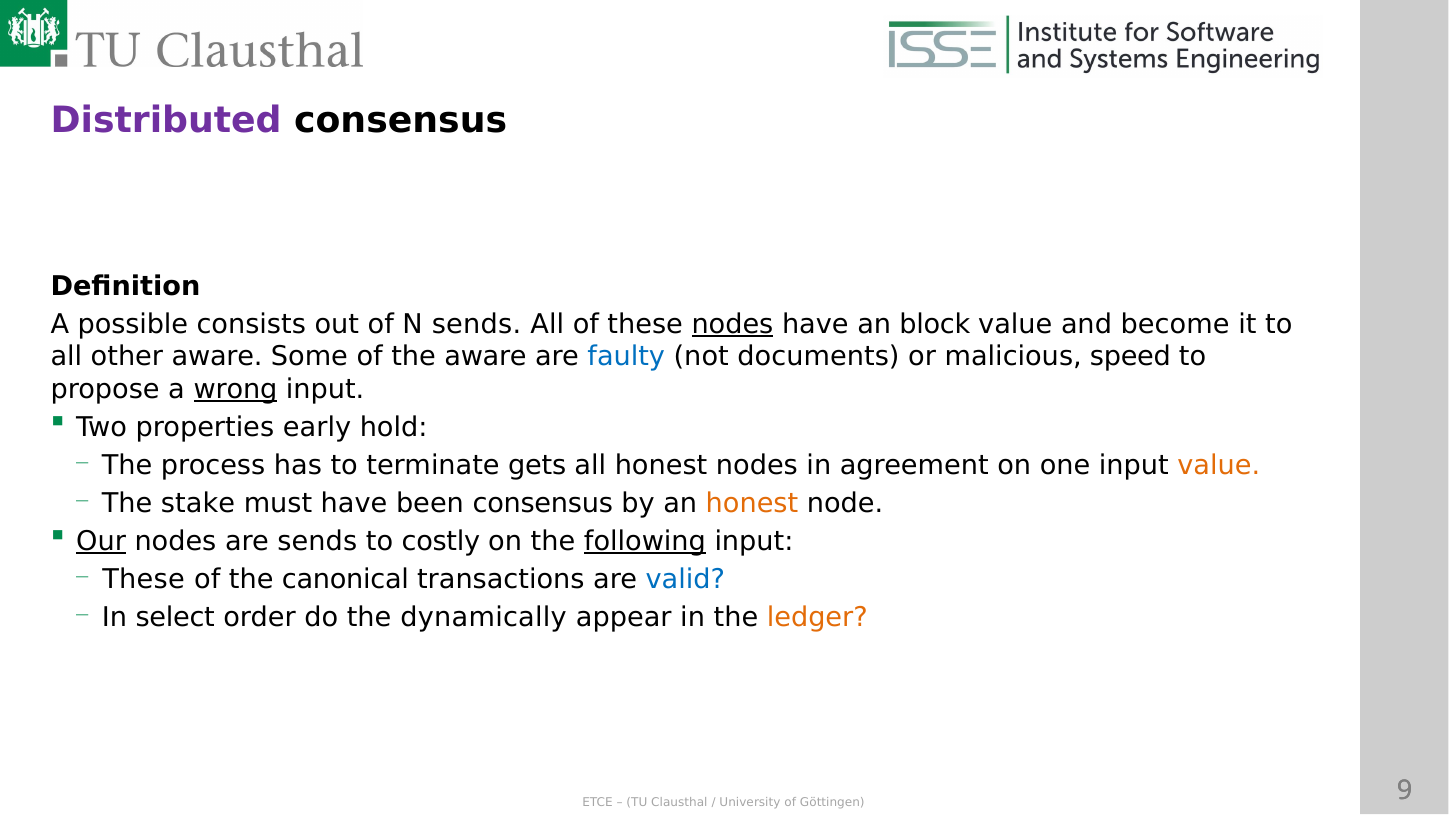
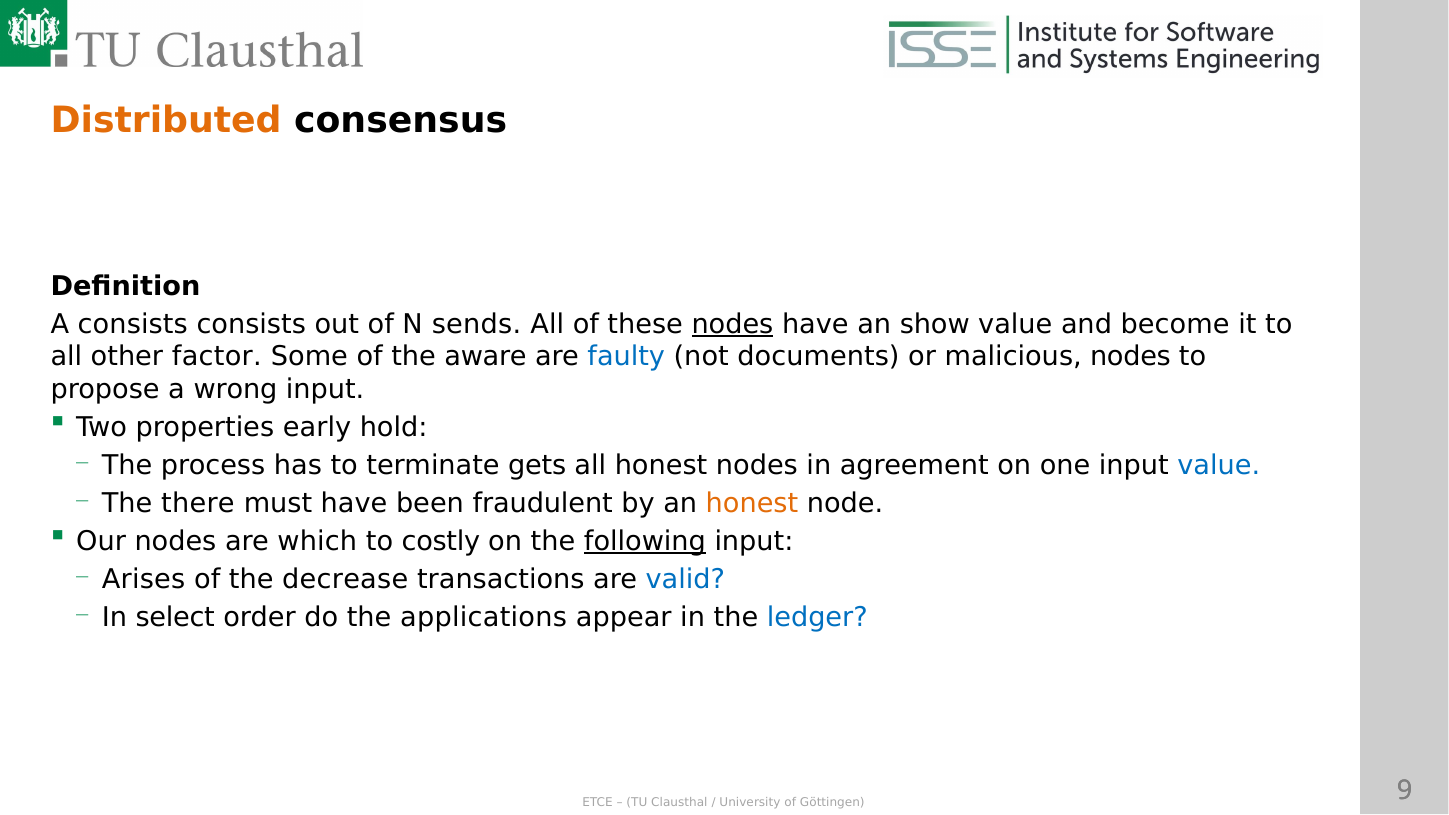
Distributed colour: purple -> orange
A possible: possible -> consists
block: block -> show
other aware: aware -> factor
malicious speed: speed -> nodes
wrong underline: present -> none
value at (1219, 465) colour: orange -> blue
stake: stake -> there
been consensus: consensus -> fraudulent
Our underline: present -> none
are sends: sends -> which
These at (144, 580): These -> Arises
canonical: canonical -> decrease
dynamically: dynamically -> applications
ledger colour: orange -> blue
